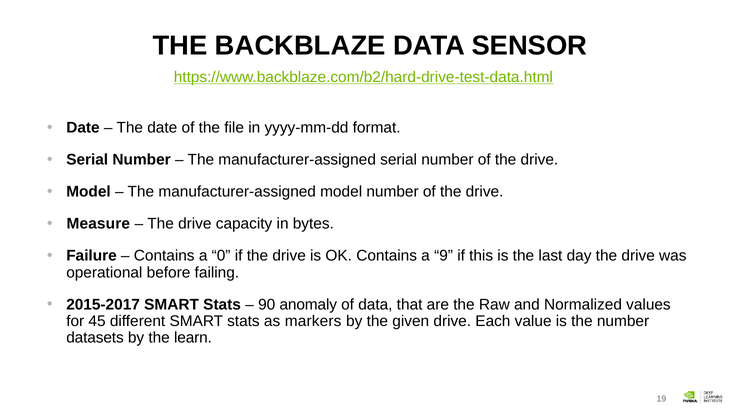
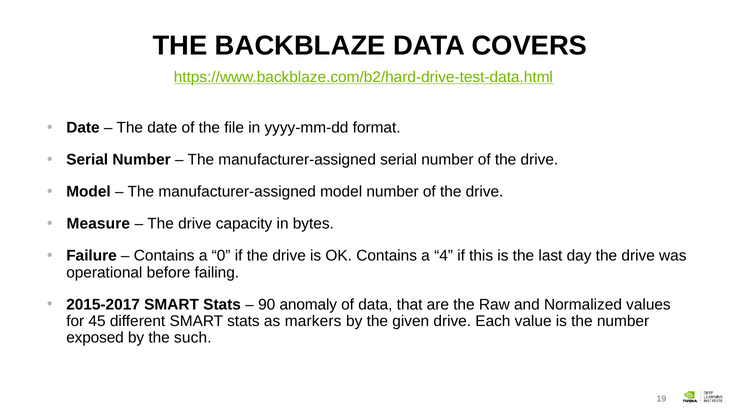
SENSOR: SENSOR -> COVERS
9: 9 -> 4
datasets: datasets -> exposed
learn: learn -> such
